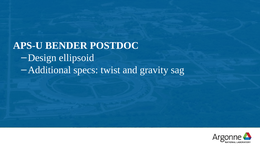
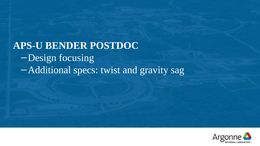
ellipsoid: ellipsoid -> focusing
